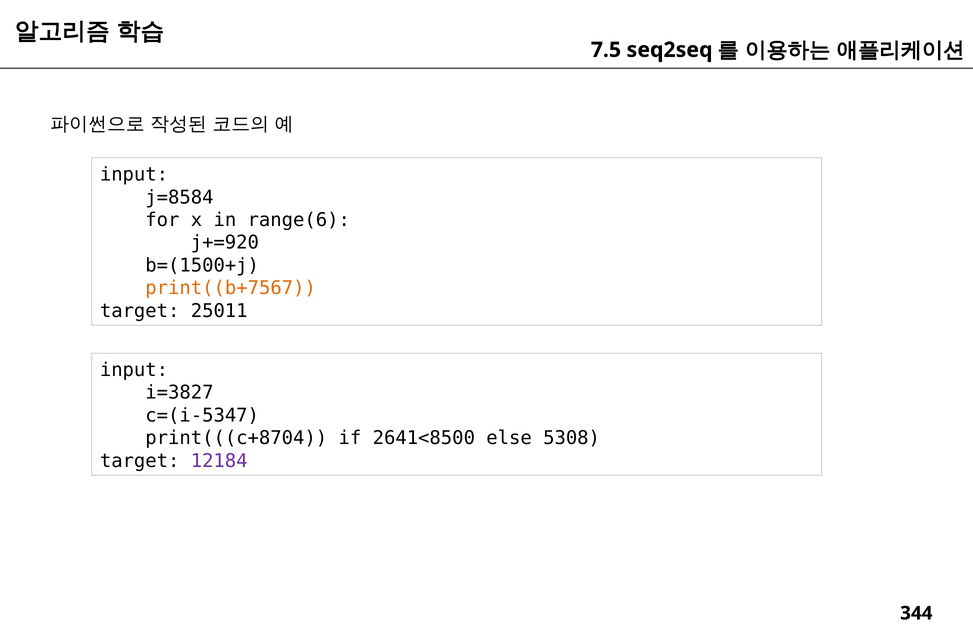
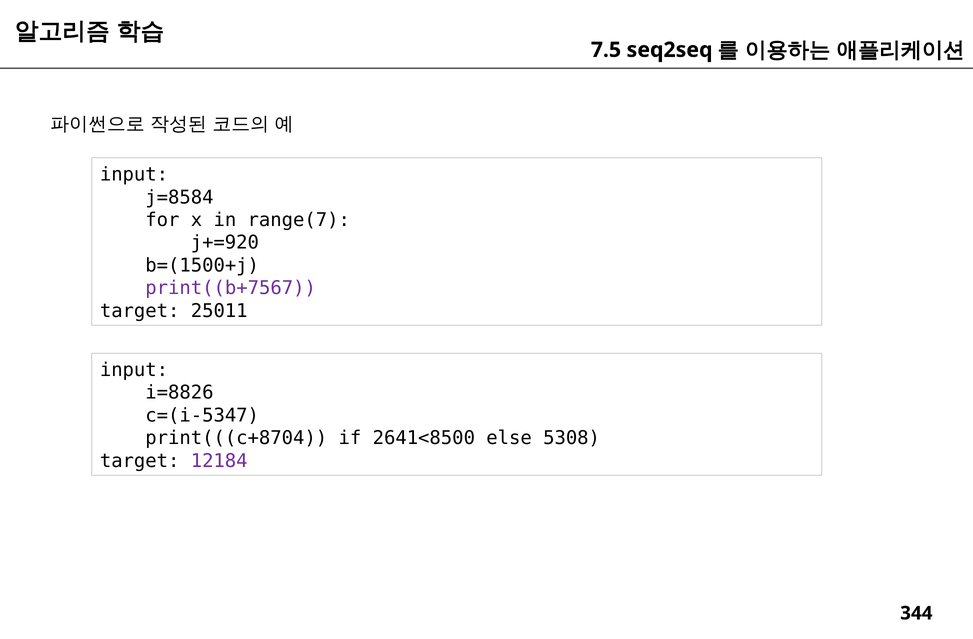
range(6: range(6 -> range(7
print((b+7567 colour: orange -> purple
i=3827: i=3827 -> i=8826
